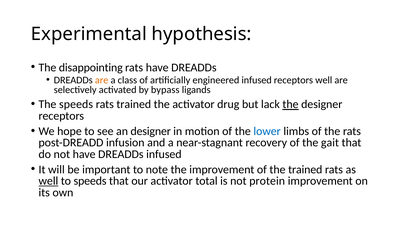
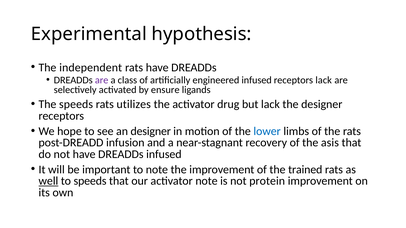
disappointing: disappointing -> independent
are at (102, 80) colour: orange -> purple
receptors well: well -> lack
bypass: bypass -> ensure
rats trained: trained -> utilizes
the at (290, 105) underline: present -> none
gait: gait -> asis
activator total: total -> note
